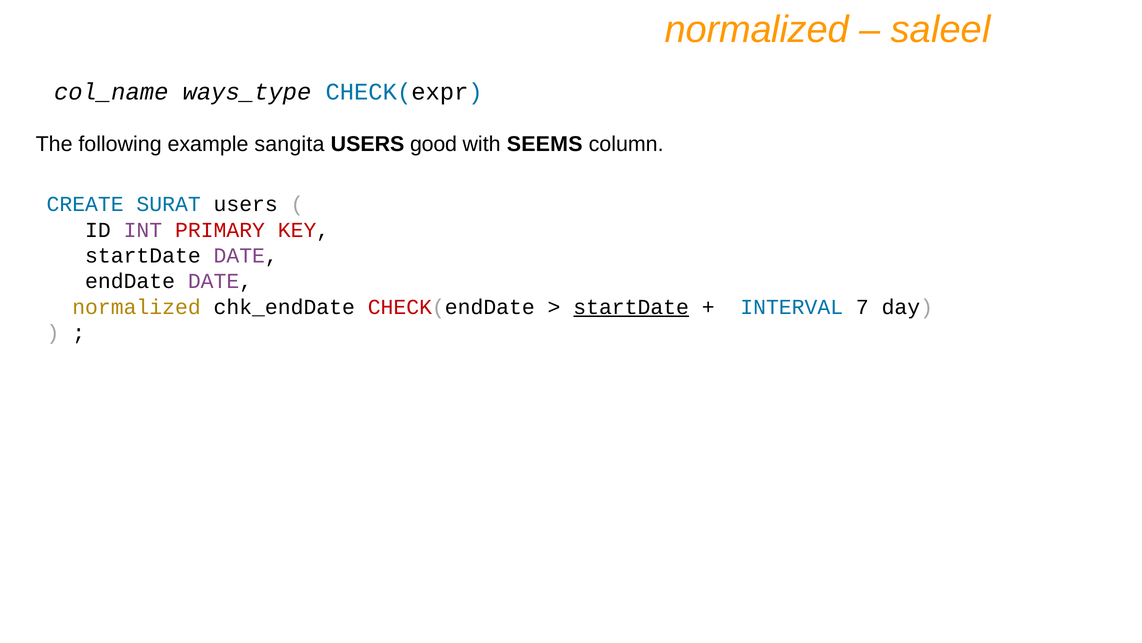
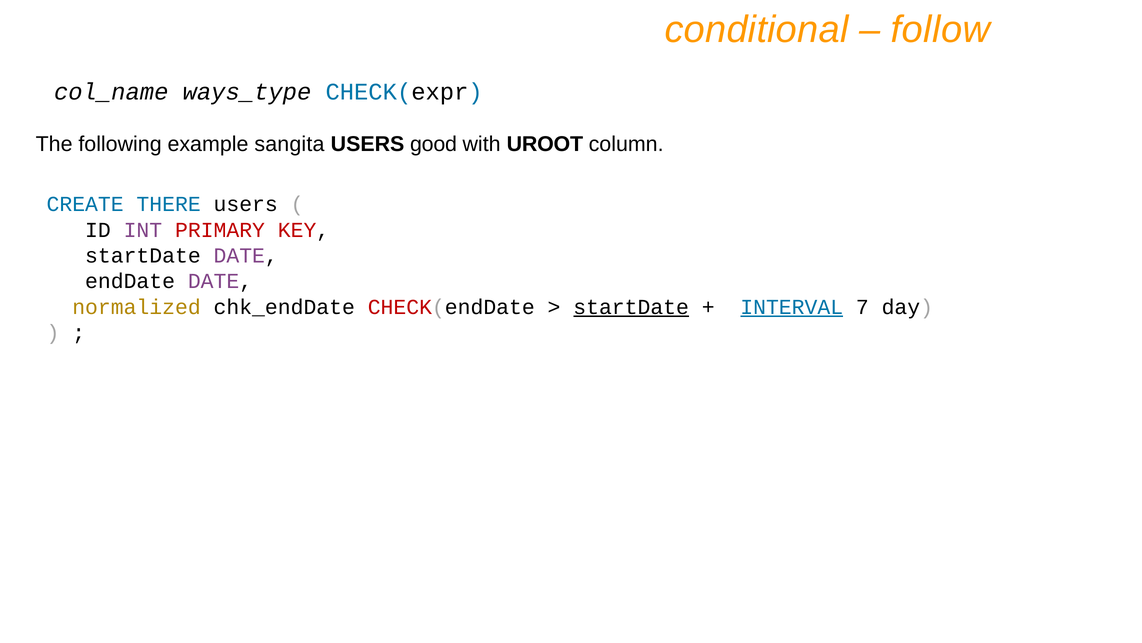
normalized at (757, 30): normalized -> conditional
saleel: saleel -> follow
SEEMS: SEEMS -> UROOT
SURAT: SURAT -> THERE
INTERVAL underline: none -> present
